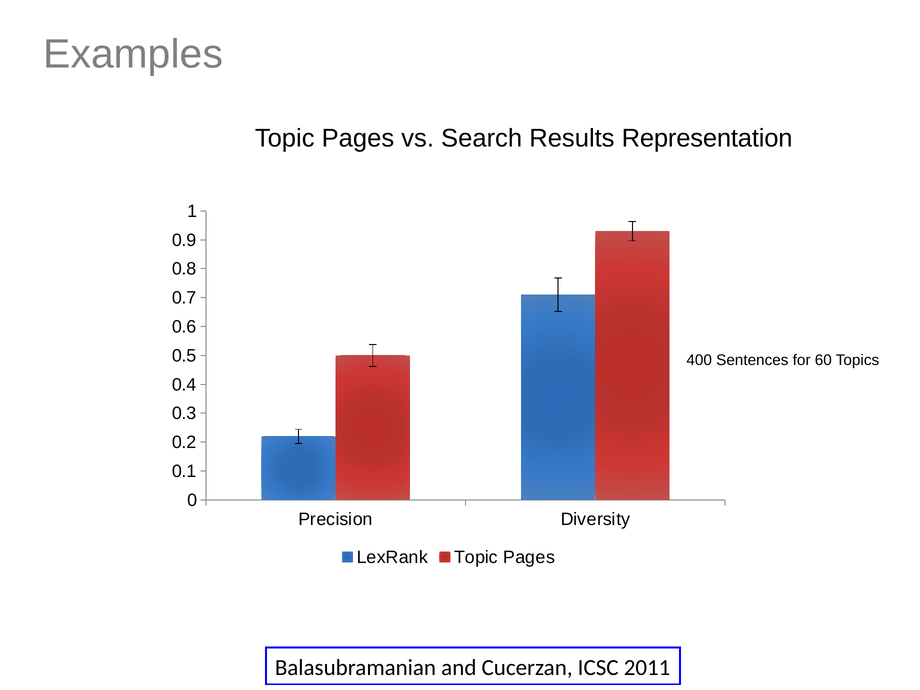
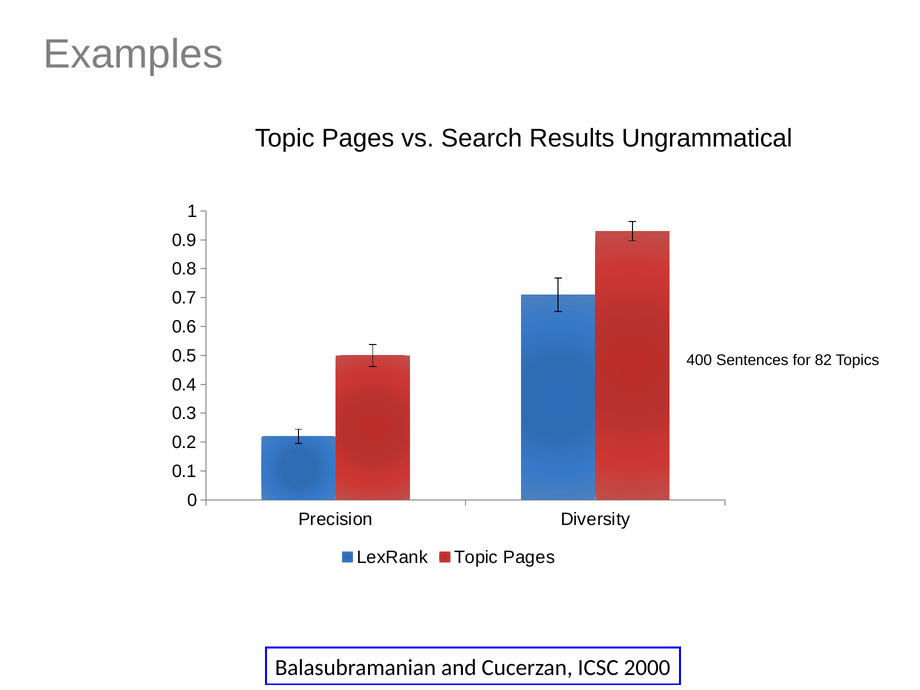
Representation: Representation -> Ungrammatical
60: 60 -> 82
2011: 2011 -> 2000
